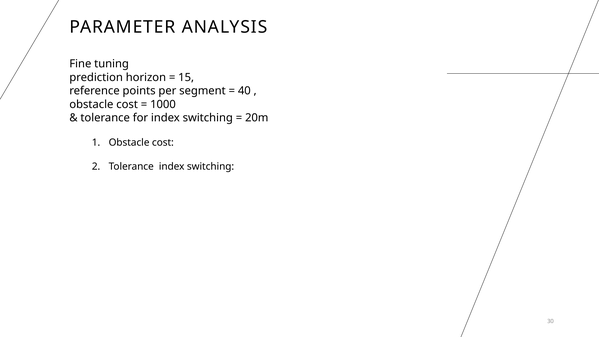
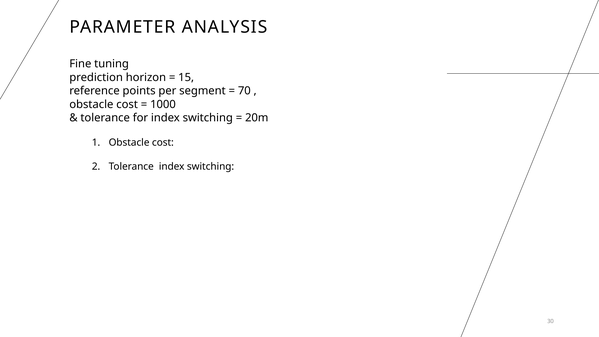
40: 40 -> 70
